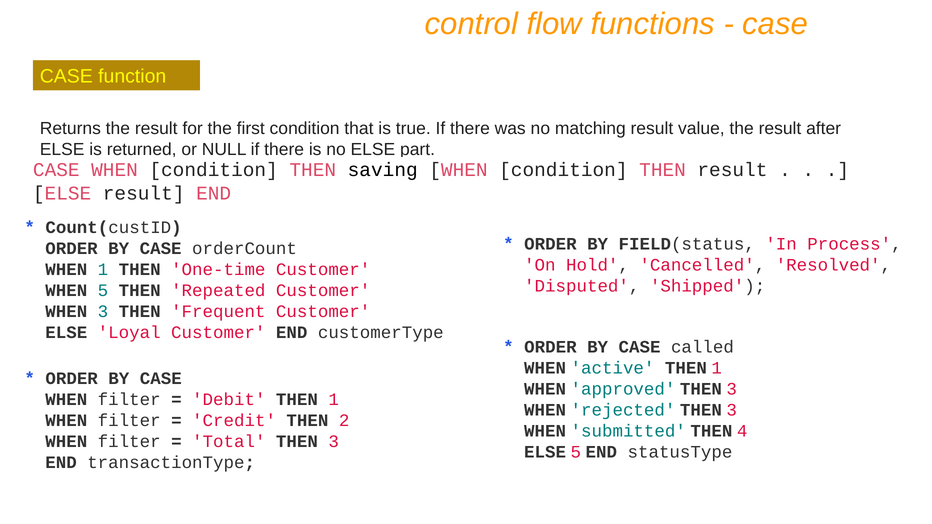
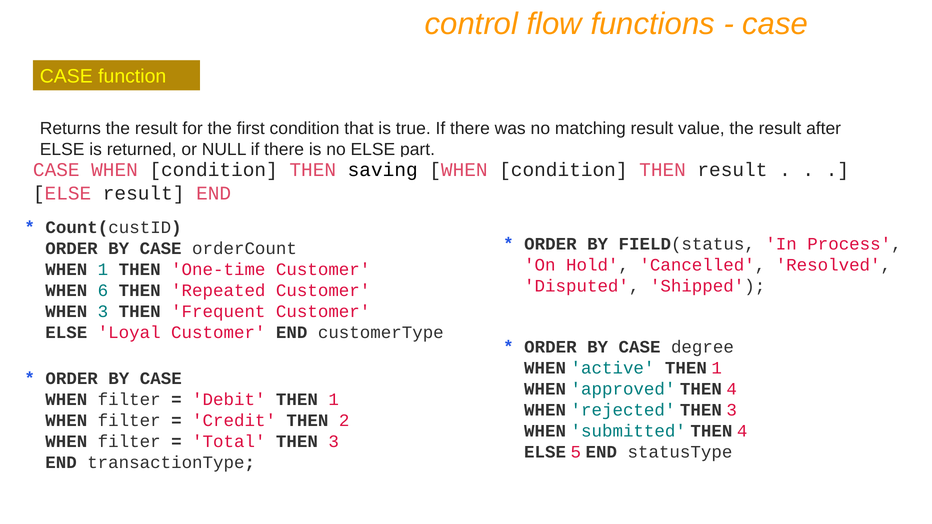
WHEN 5: 5 -> 6
called: called -> degree
approved THEN 3: 3 -> 4
